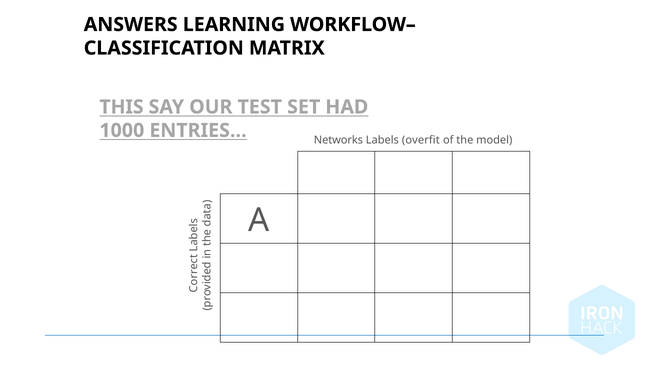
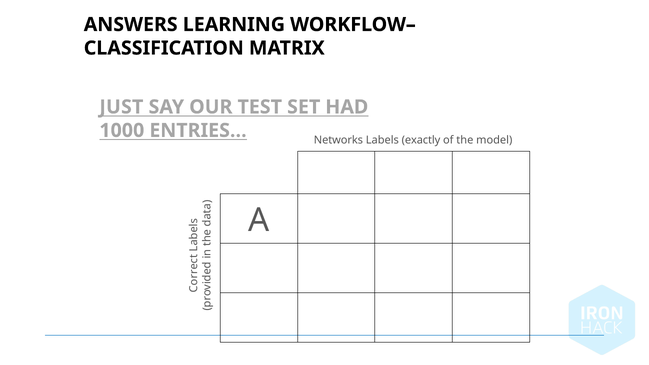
THIS: THIS -> JUST
overfit: overfit -> exactly
